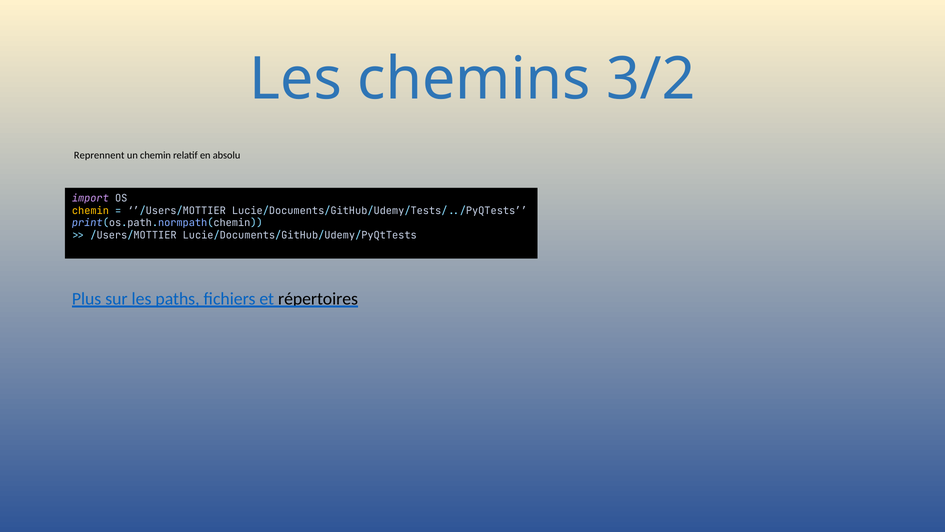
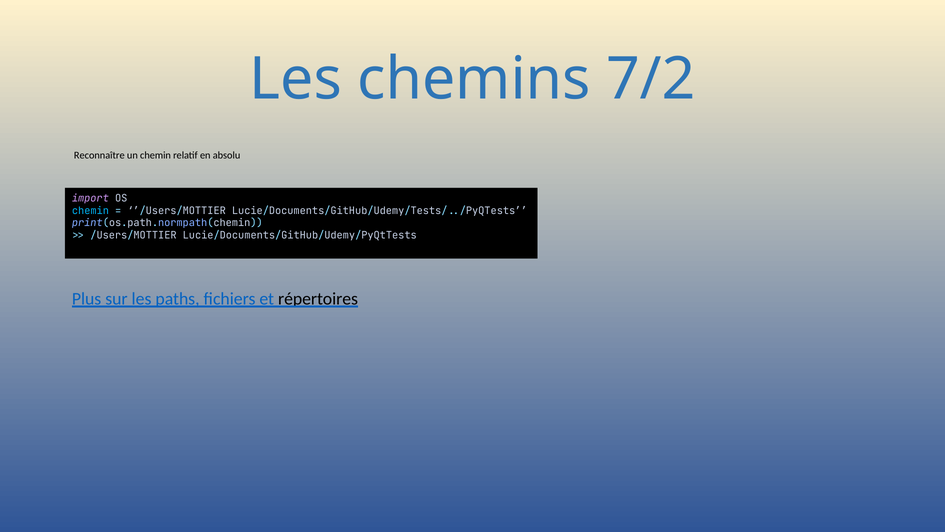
3/2: 3/2 -> 7/2
Reprennent: Reprennent -> Reconnaître
chemin at (90, 210) colour: yellow -> light blue
